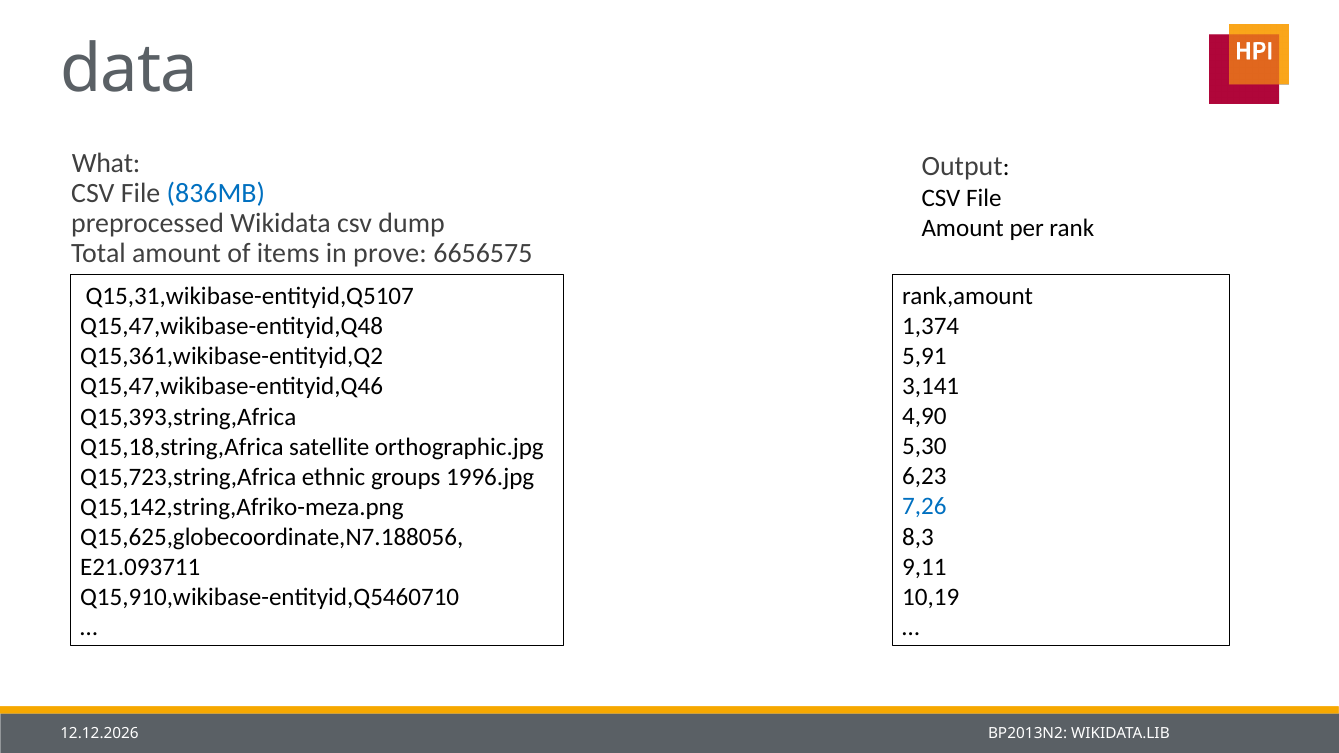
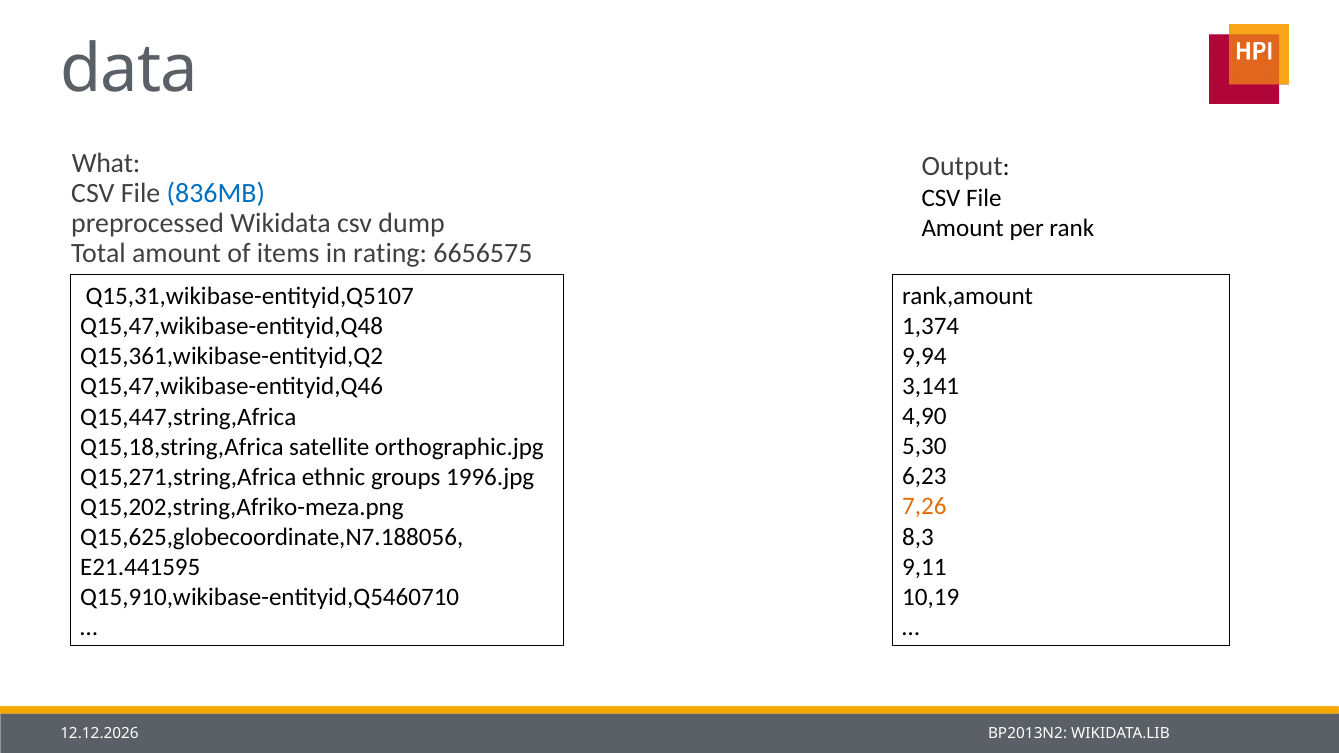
prove: prove -> rating
5,91: 5,91 -> 9,94
Q15,393,string,Africa: Q15,393,string,Africa -> Q15,447,string,Africa
Q15,723,string,Africa: Q15,723,string,Africa -> Q15,271,string,Africa
7,26 colour: blue -> orange
Q15,142,string,Afriko-meza.png: Q15,142,string,Afriko-meza.png -> Q15,202,string,Afriko-meza.png
E21.093711: E21.093711 -> E21.441595
